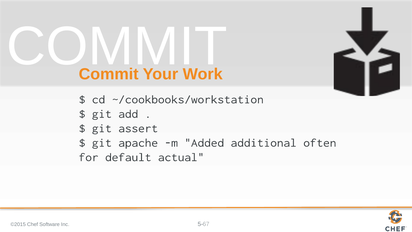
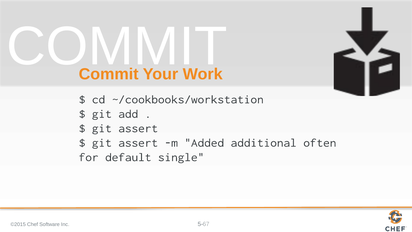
apache at (138, 143): apache -> assert
actual: actual -> single
